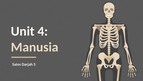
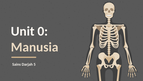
4: 4 -> 0
